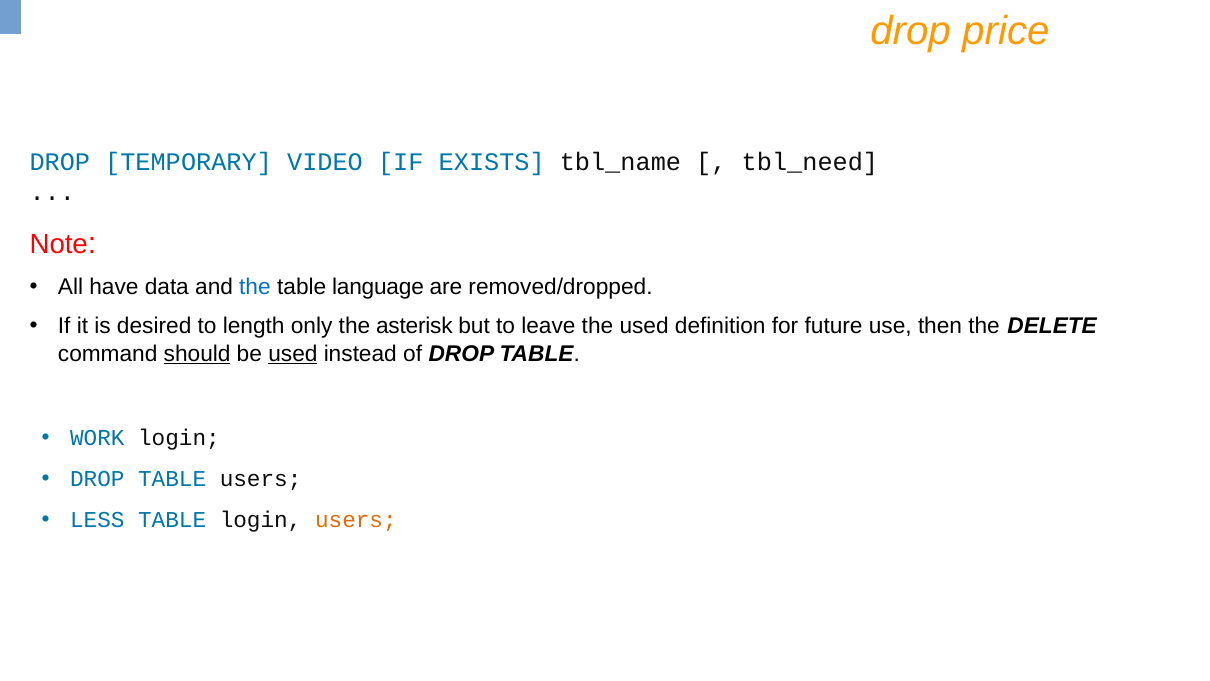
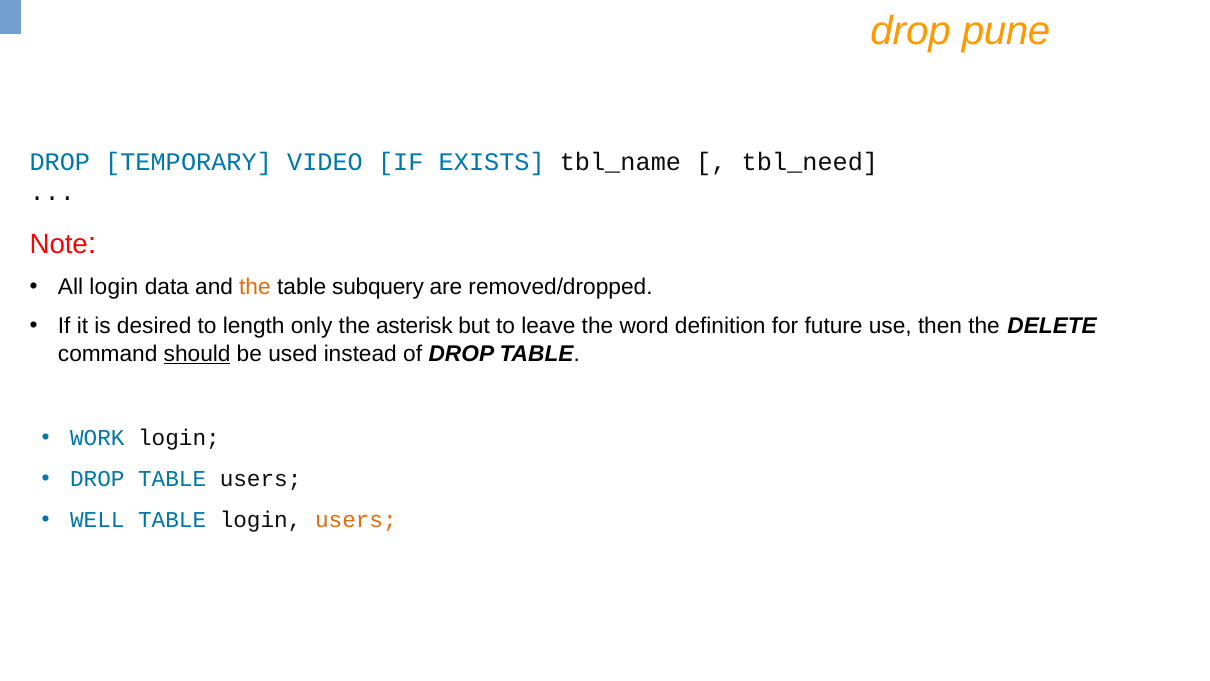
price: price -> pune
All have: have -> login
the at (255, 287) colour: blue -> orange
language: language -> subquery
the used: used -> word
used at (293, 353) underline: present -> none
LESS: LESS -> WELL
